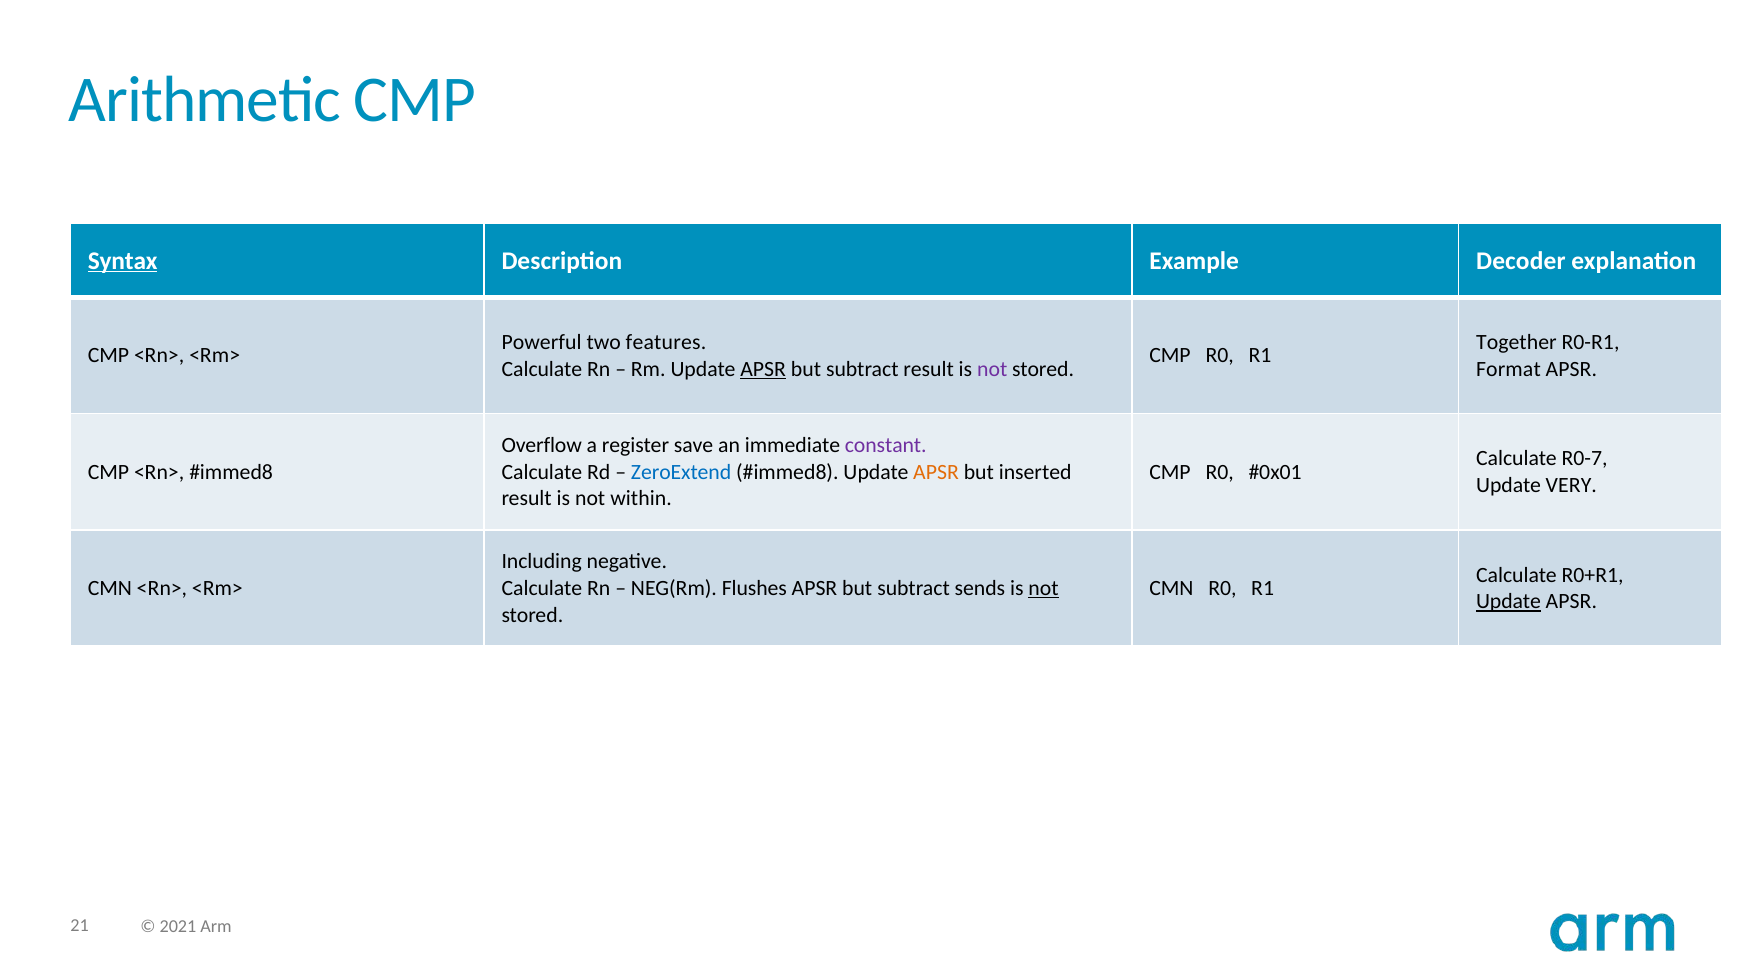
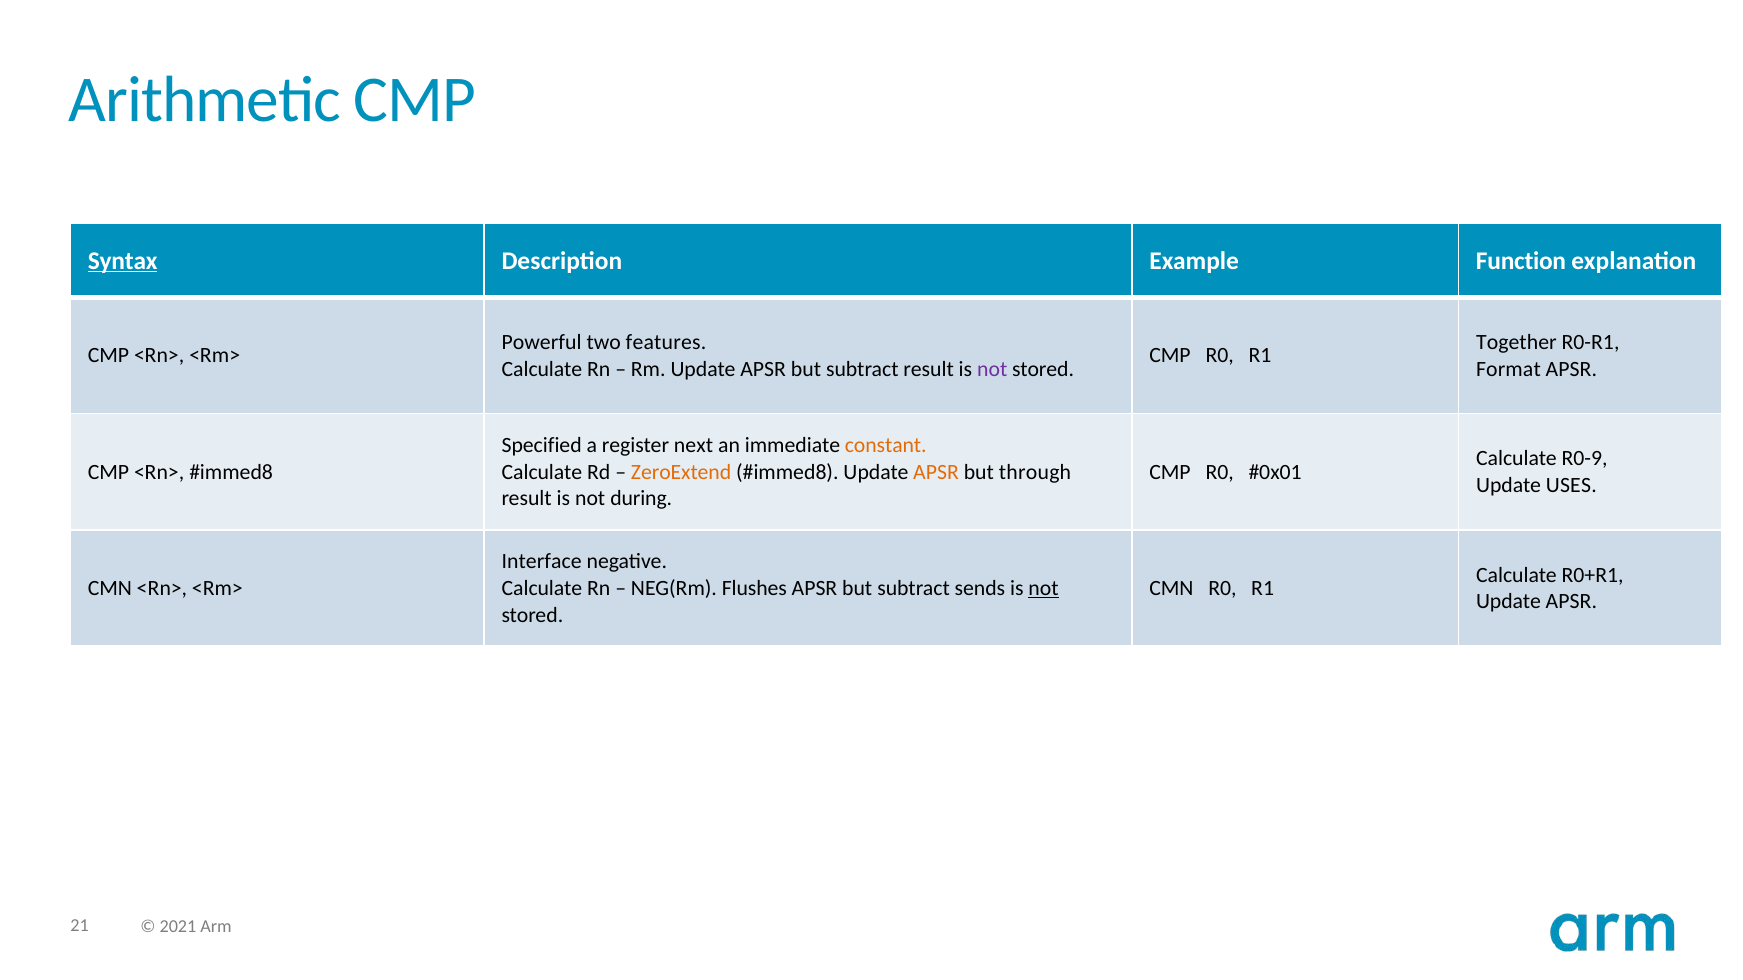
Decoder: Decoder -> Function
APSR at (763, 369) underline: present -> none
Overflow: Overflow -> Specified
save: save -> next
constant colour: purple -> orange
R0-7: R0-7 -> R0-9
ZeroExtend colour: blue -> orange
inserted: inserted -> through
VERY: VERY -> USES
within: within -> during
Including: Including -> Interface
Update at (1509, 602) underline: present -> none
